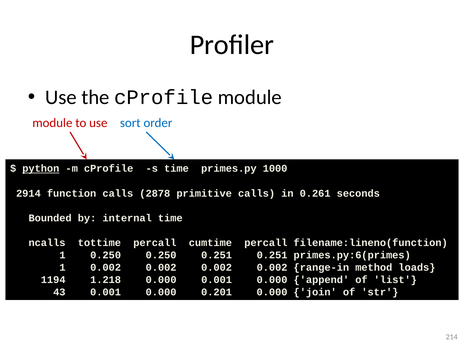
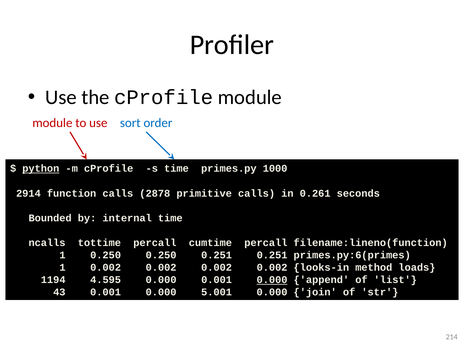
range-in: range-in -> looks-in
1.218: 1.218 -> 4.595
0.000 at (272, 280) underline: none -> present
0.201: 0.201 -> 5.001
